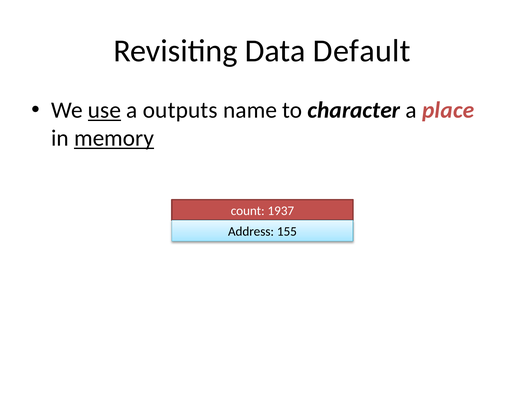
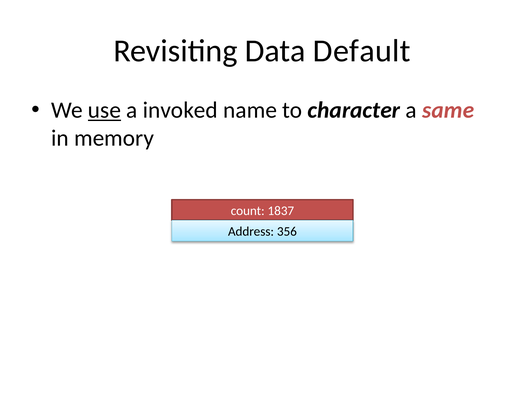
outputs: outputs -> invoked
place: place -> same
memory underline: present -> none
1937: 1937 -> 1837
155: 155 -> 356
